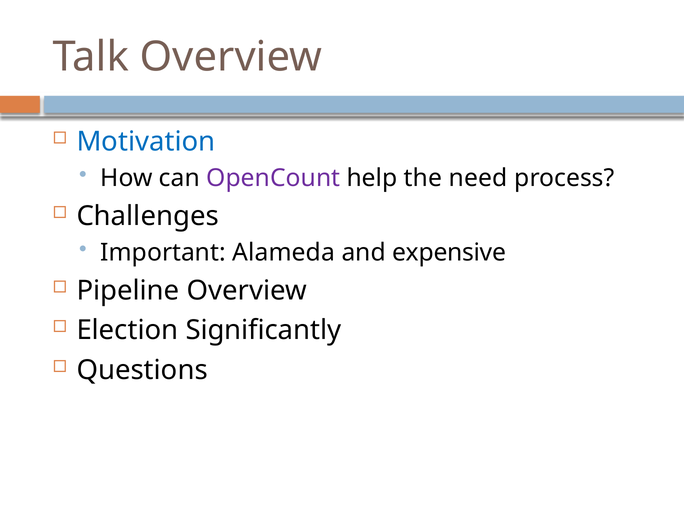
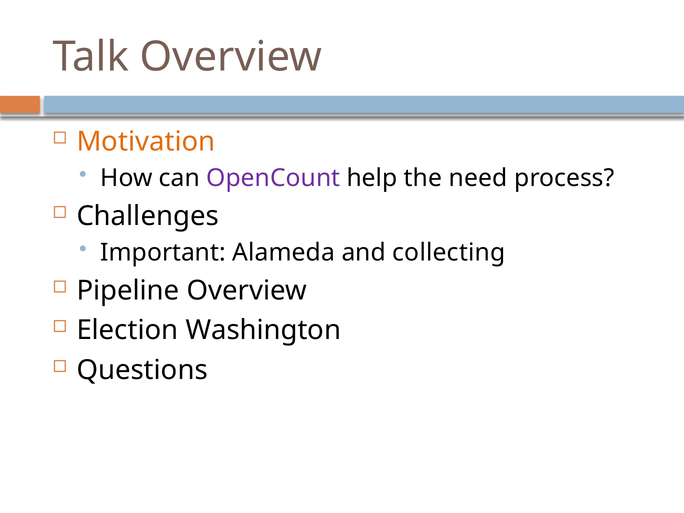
Motivation colour: blue -> orange
expensive: expensive -> collecting
Significantly: Significantly -> Washington
